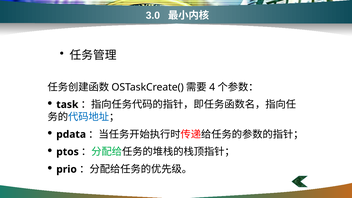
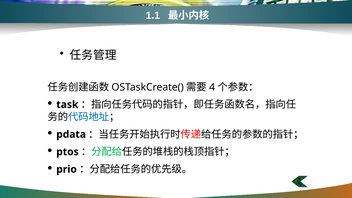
3.0: 3.0 -> 1.1
